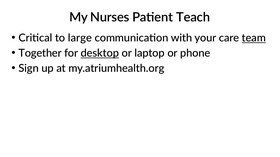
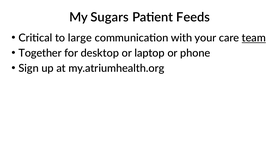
Nurses: Nurses -> Sugars
Teach: Teach -> Feeds
desktop underline: present -> none
